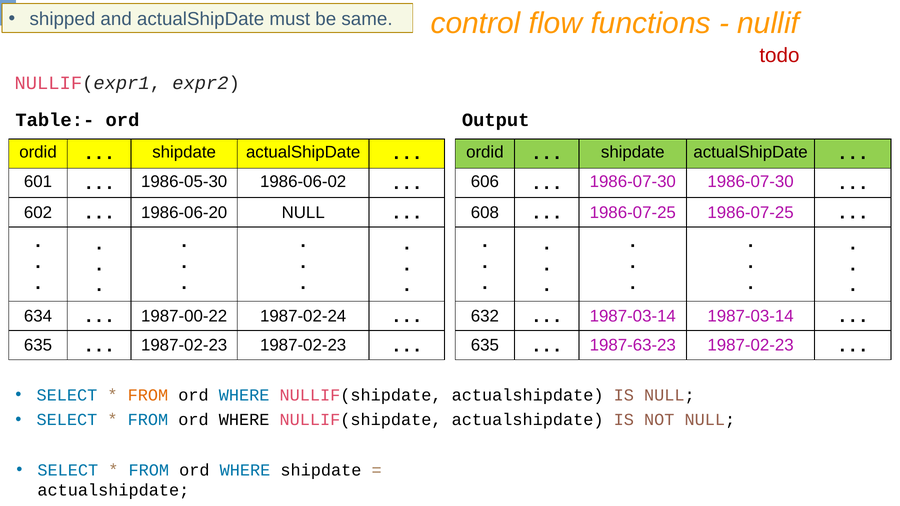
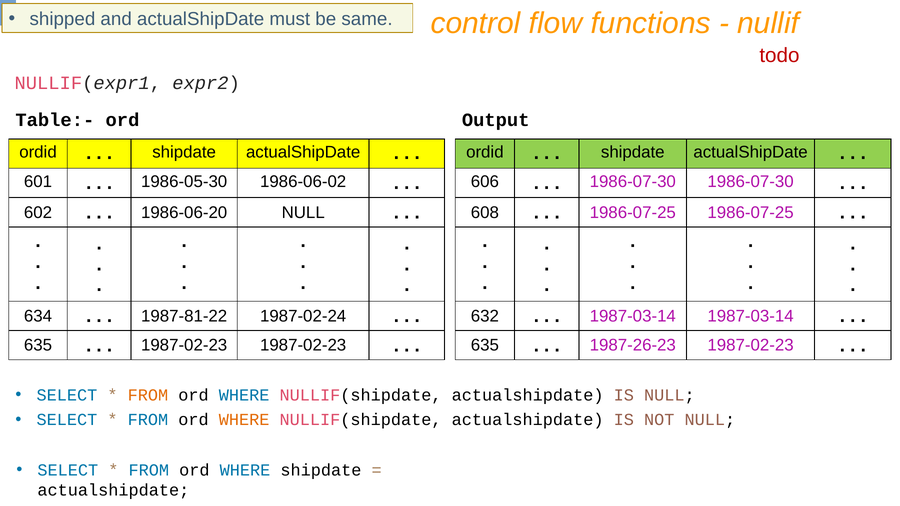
1987-00-22: 1987-00-22 -> 1987-81-22
1987-63-23: 1987-63-23 -> 1987-26-23
WHERE at (244, 420) colour: black -> orange
